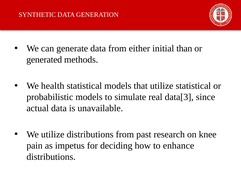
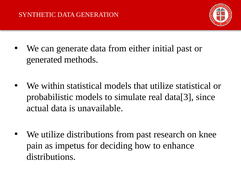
initial than: than -> past
health: health -> within
